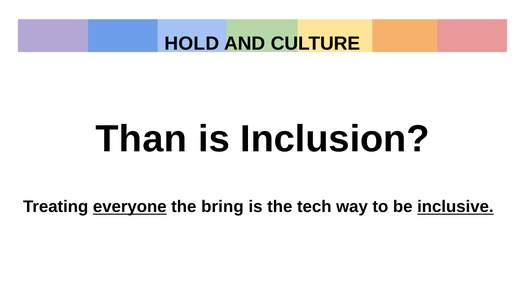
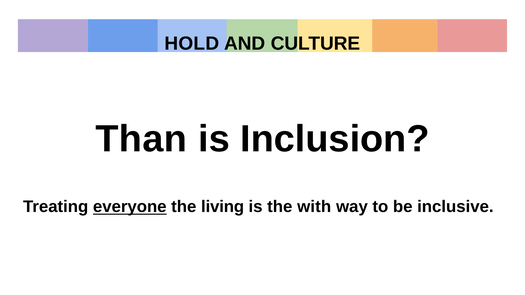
bring: bring -> living
tech: tech -> with
inclusive underline: present -> none
